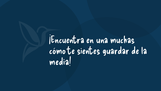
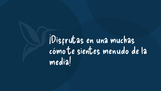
¡Encuentra: ¡Encuentra -> ¡Disfrutas
guardar: guardar -> menudo
